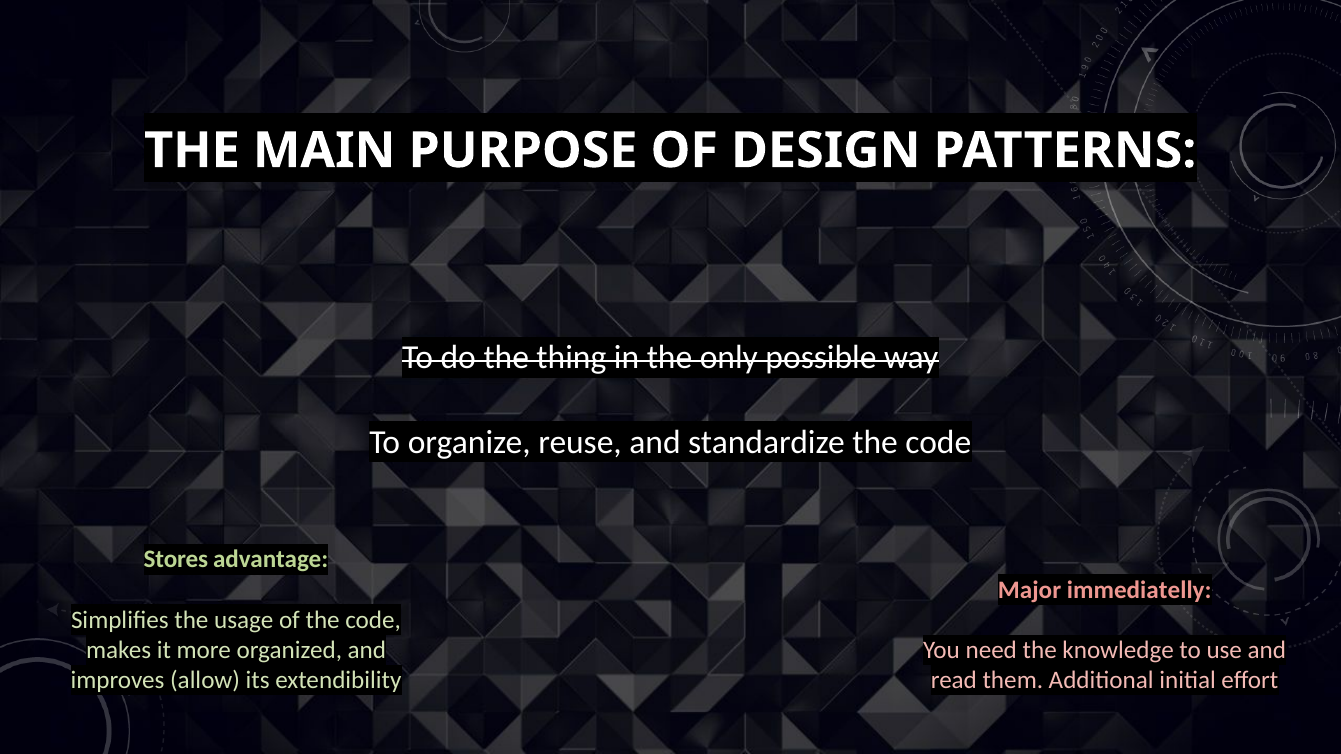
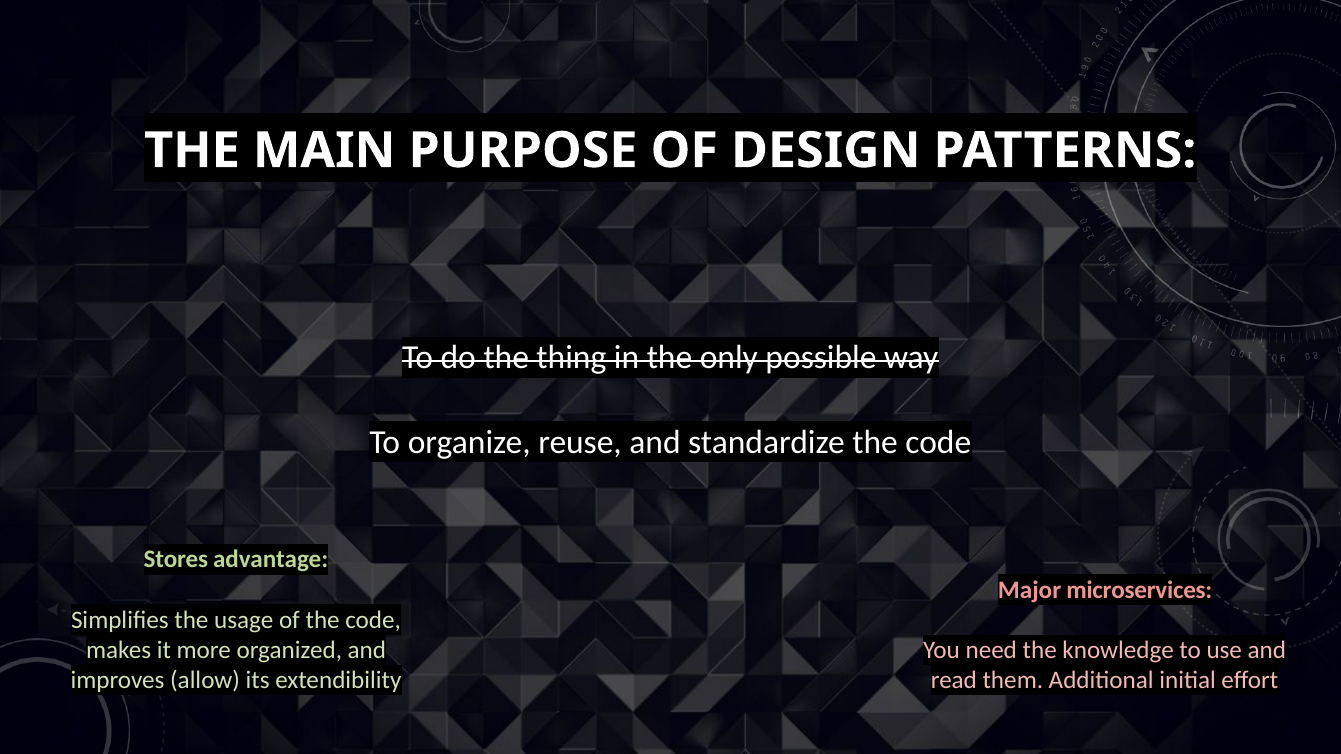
immediatelly: immediatelly -> microservices
